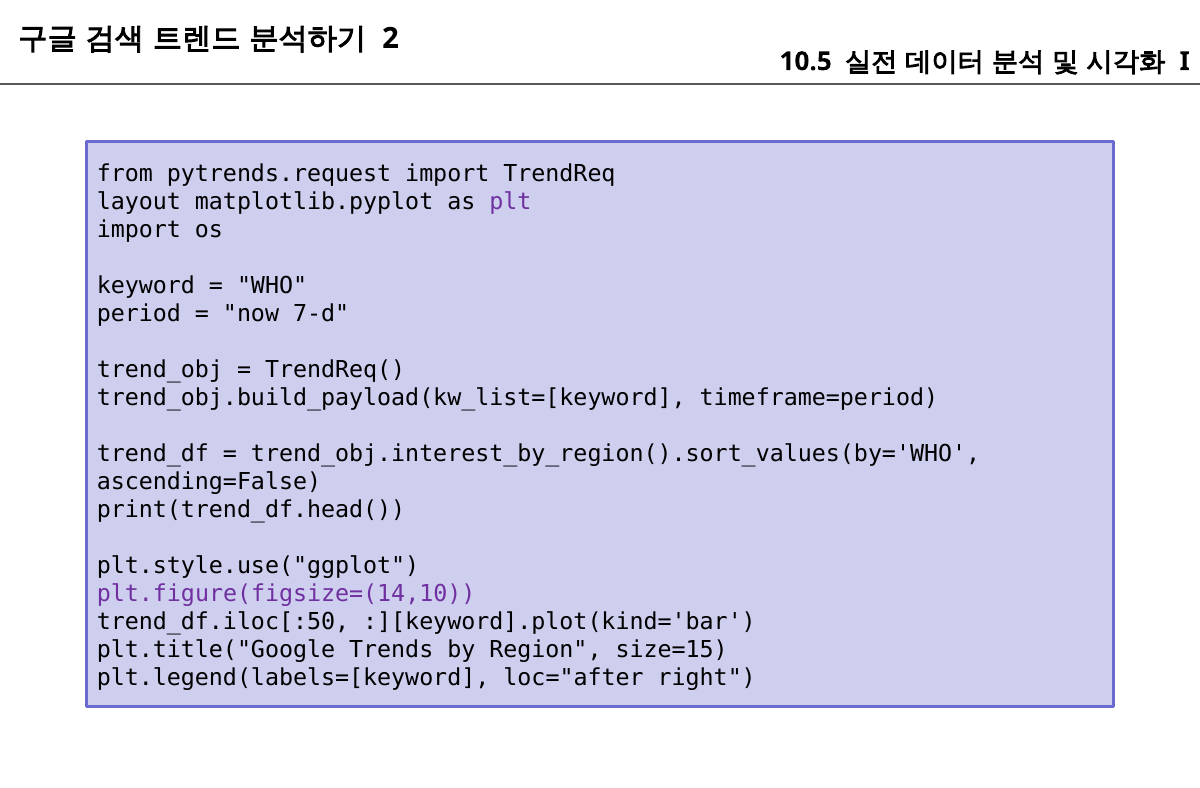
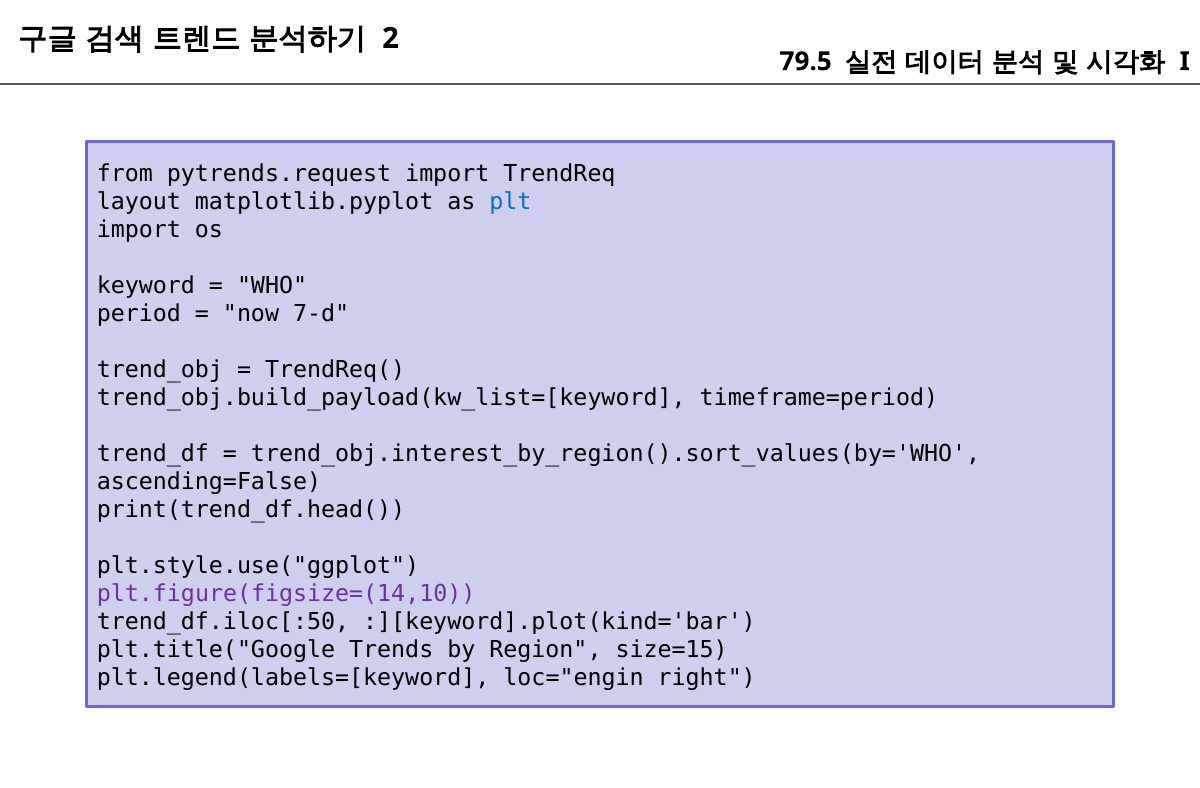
10.5: 10.5 -> 79.5
plt colour: purple -> blue
loc="after: loc="after -> loc="engin
